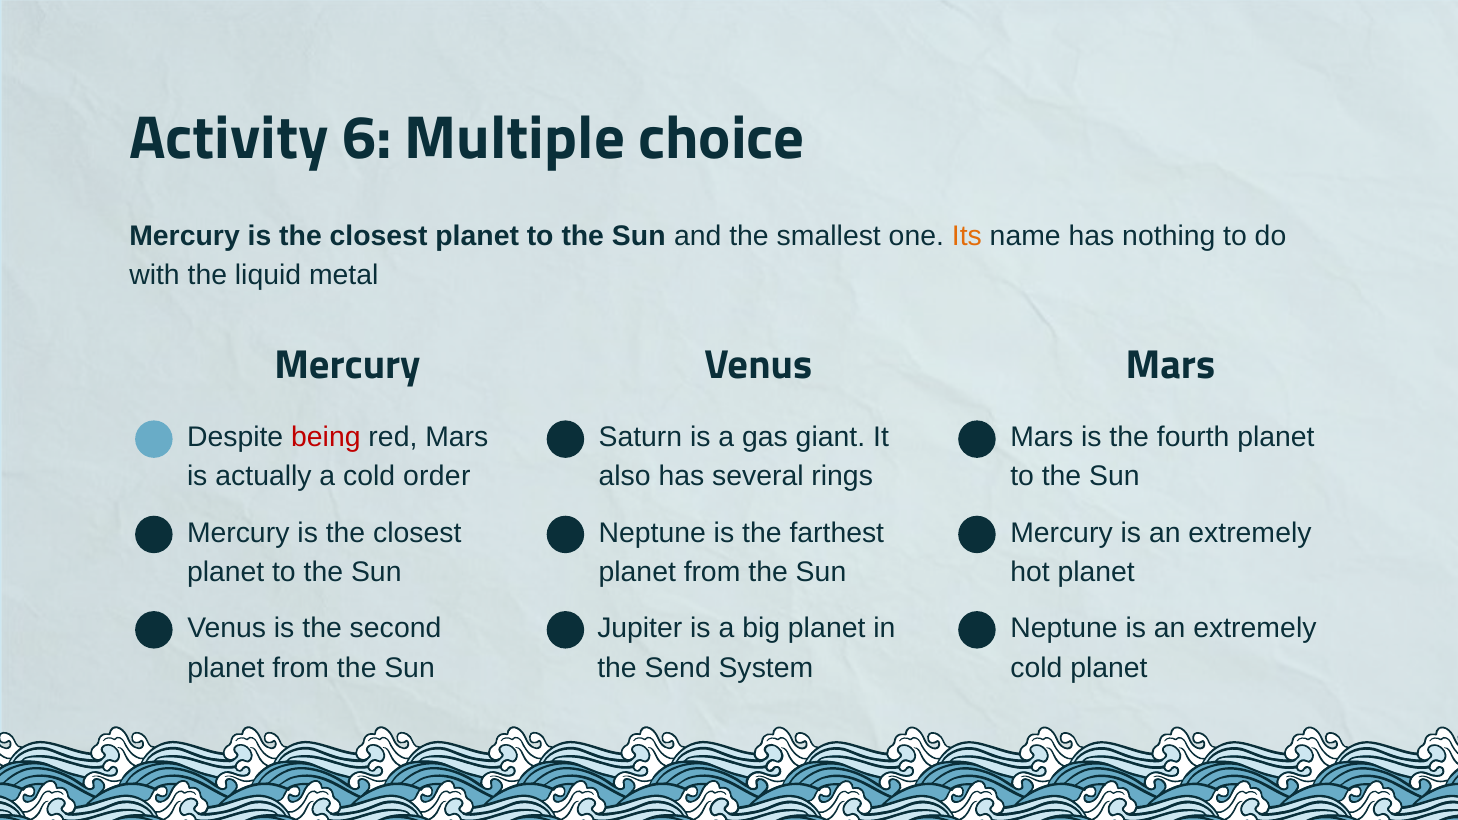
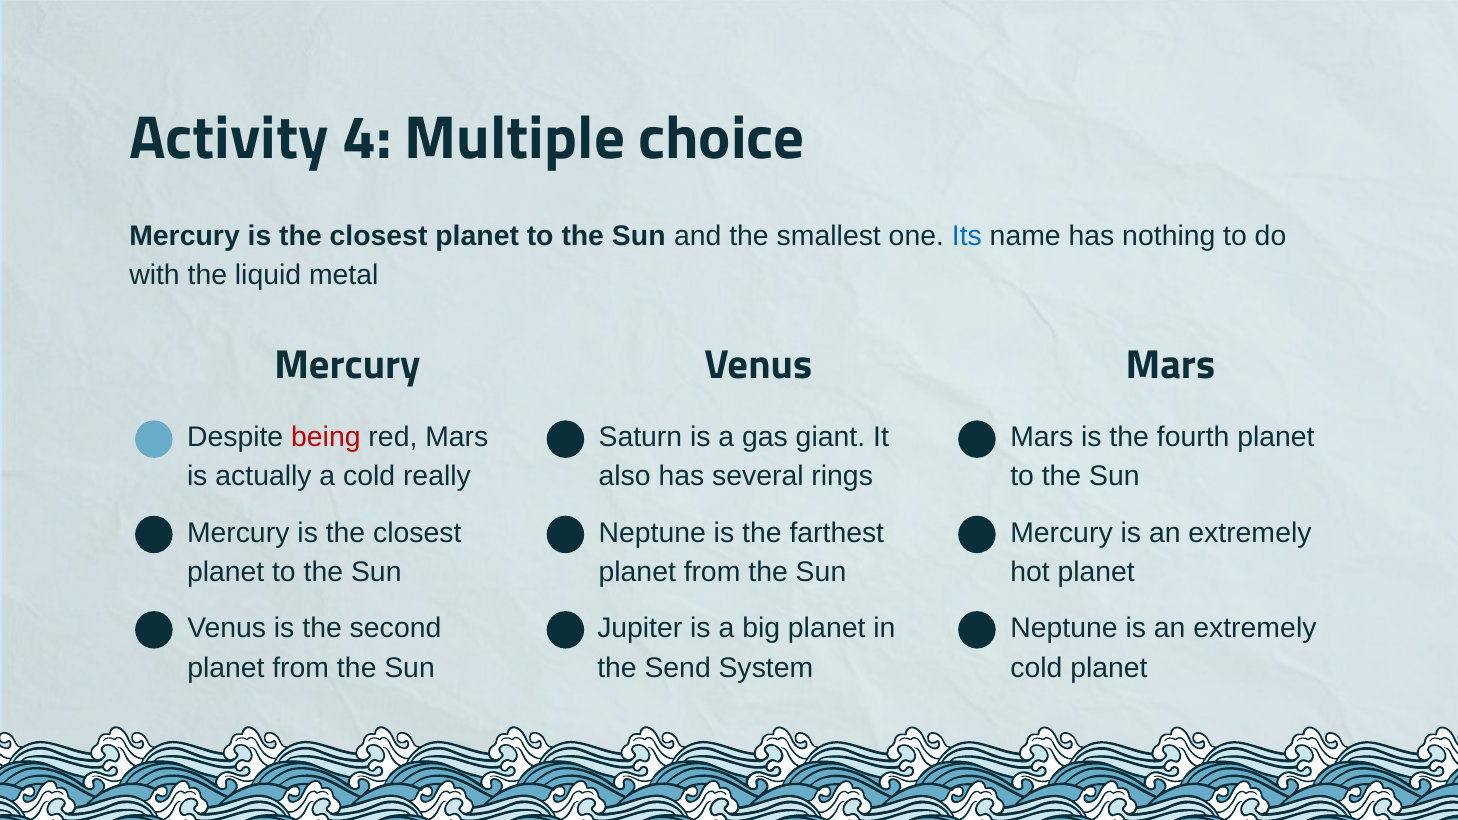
6: 6 -> 4
Its colour: orange -> blue
order: order -> really
